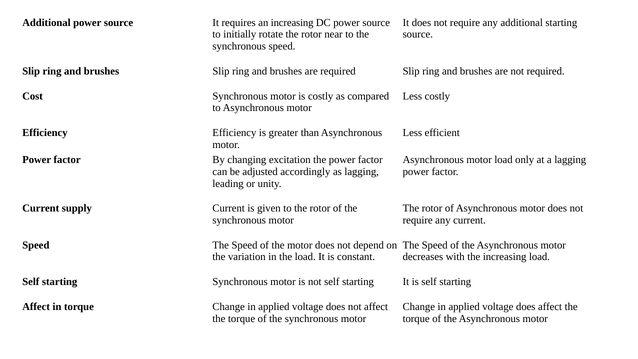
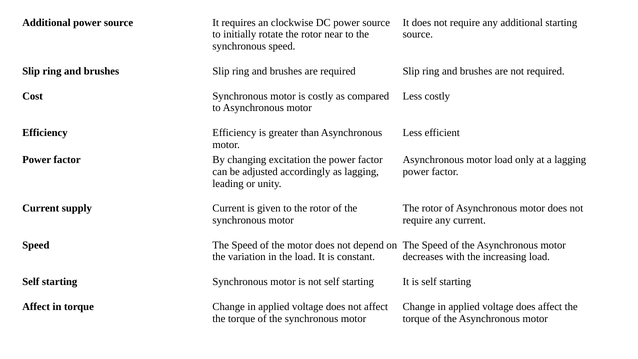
an increasing: increasing -> clockwise
